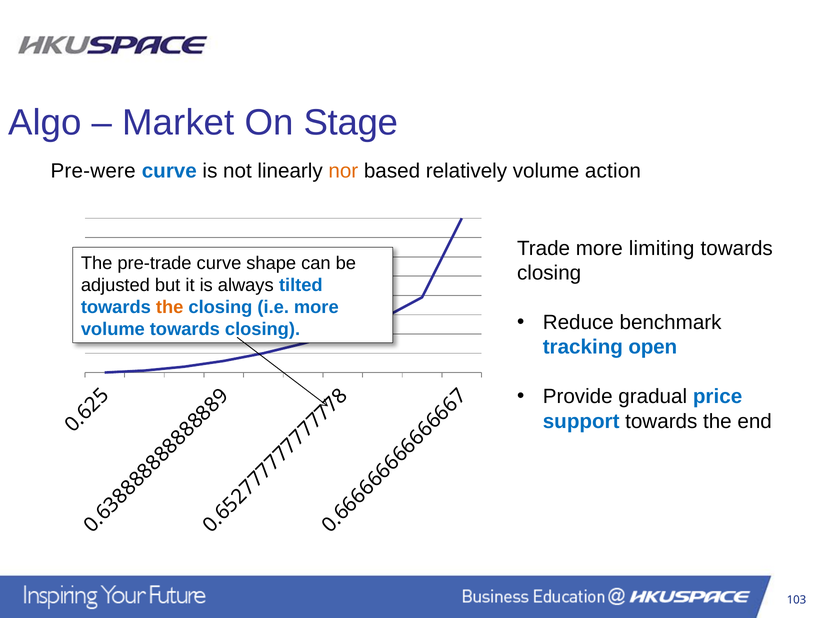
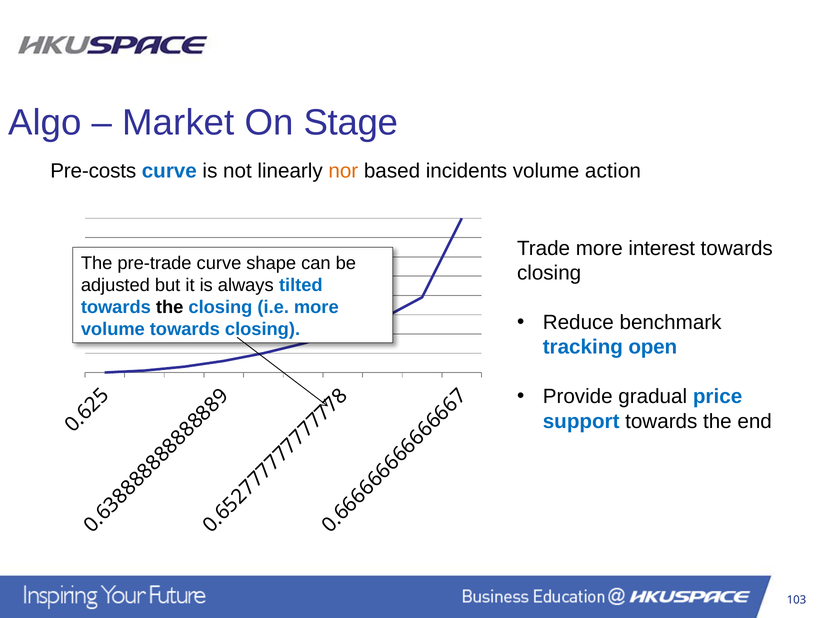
Pre-were: Pre-were -> Pre-costs
relatively: relatively -> incidents
limiting: limiting -> interest
the at (170, 308) colour: orange -> black
